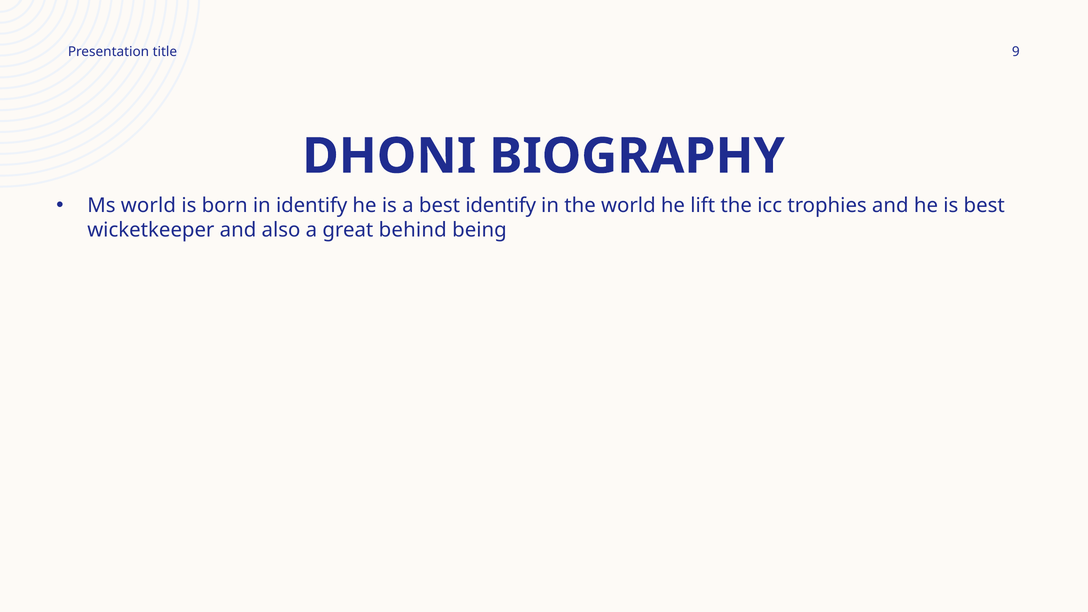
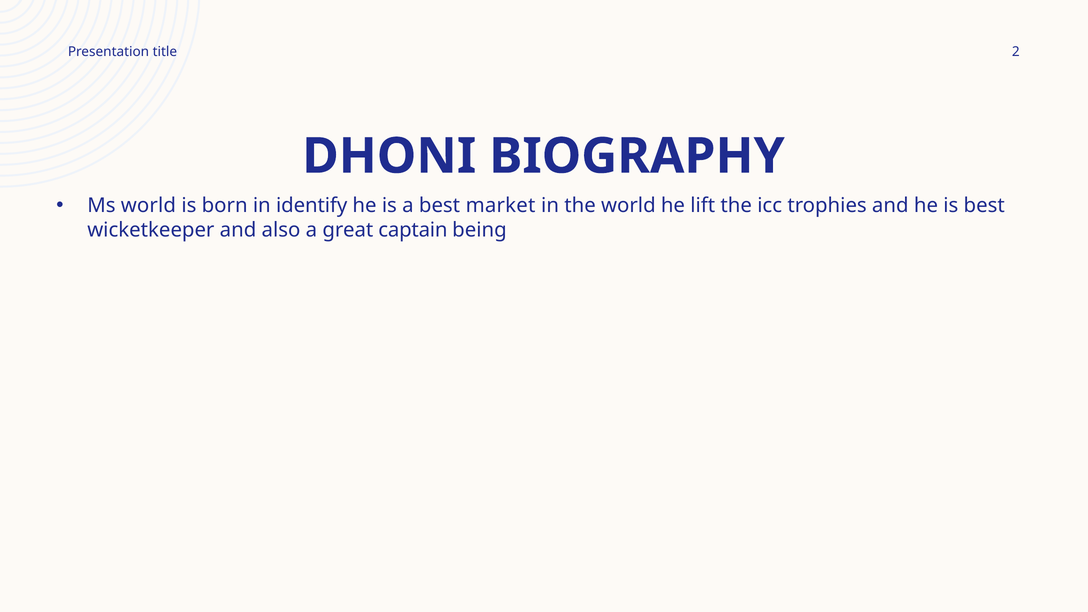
9: 9 -> 2
best identify: identify -> market
behind: behind -> captain
